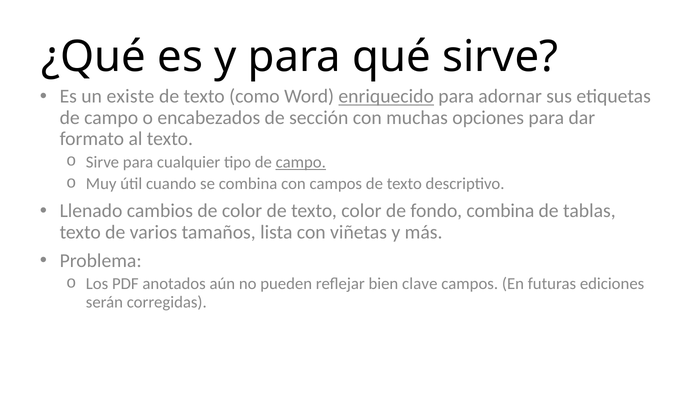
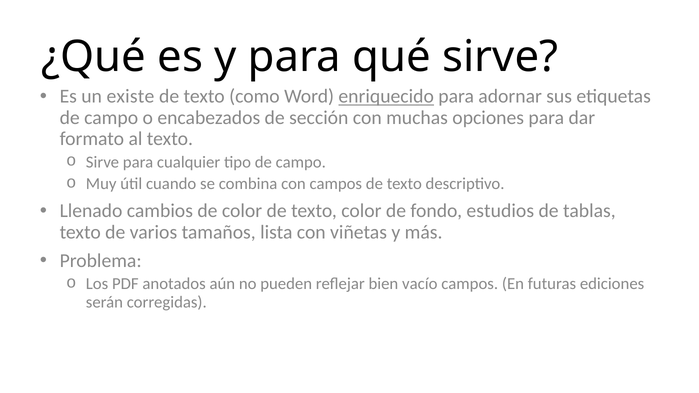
campo at (301, 162) underline: present -> none
fondo combina: combina -> estudios
clave: clave -> vacío
